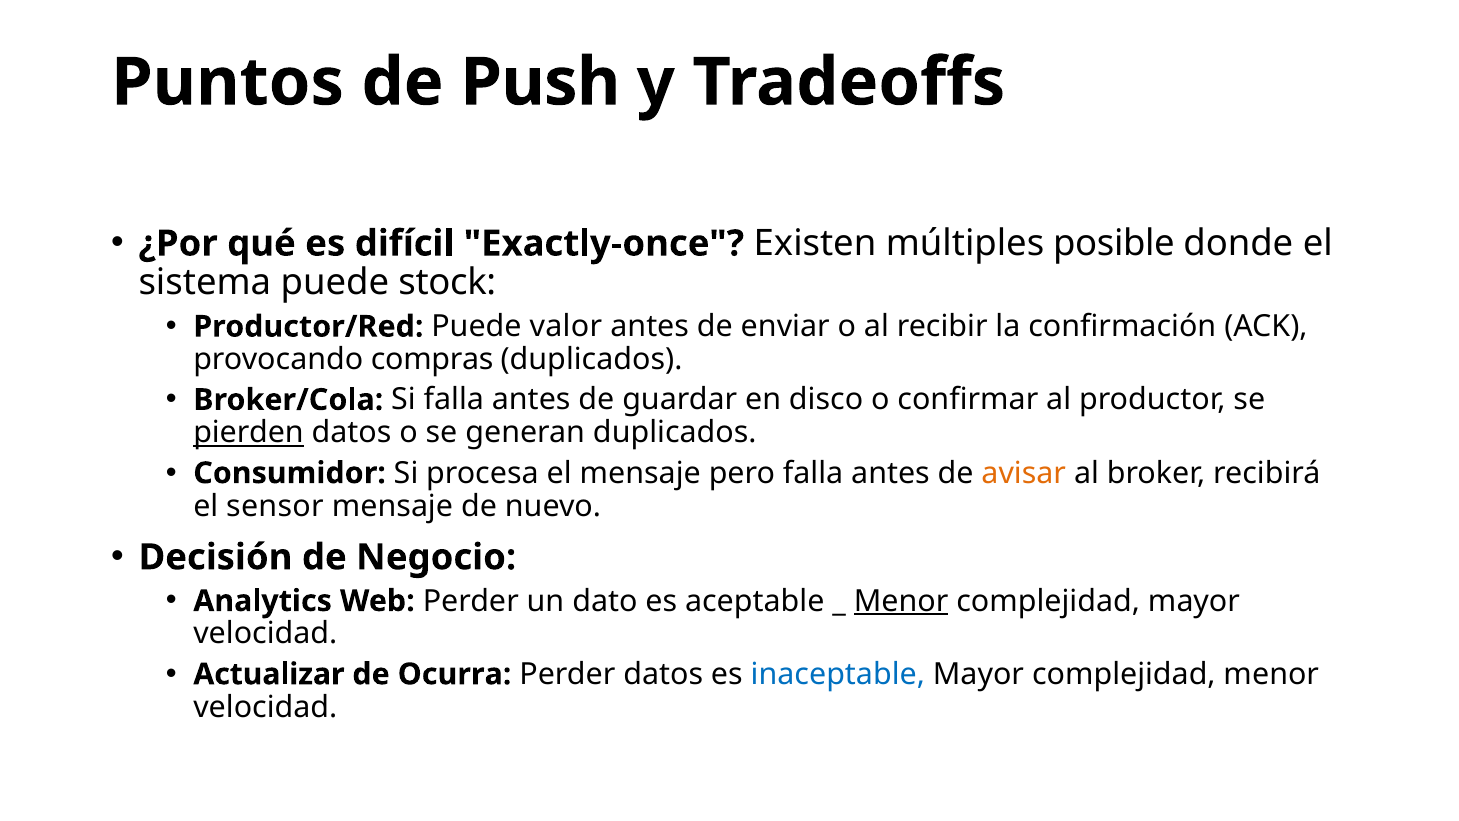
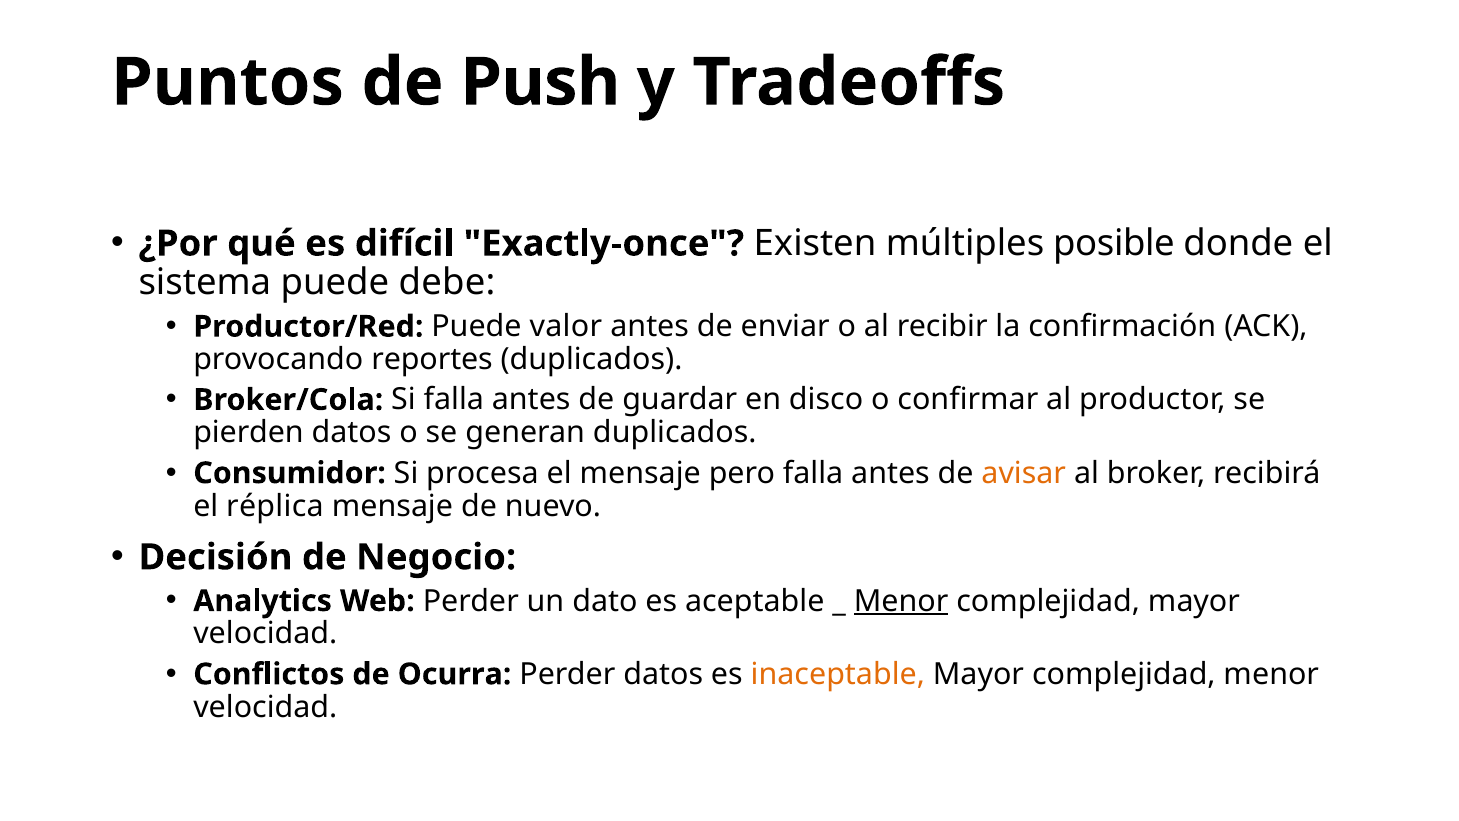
stock: stock -> debe
compras: compras -> reportes
pierden underline: present -> none
sensor: sensor -> réplica
Actualizar: Actualizar -> Conflictos
inaceptable colour: blue -> orange
